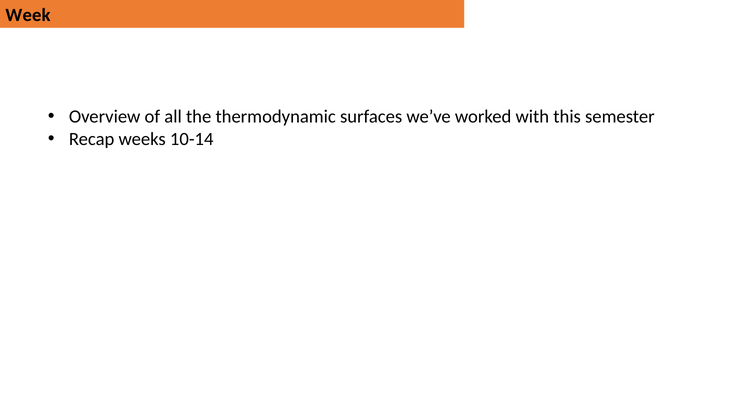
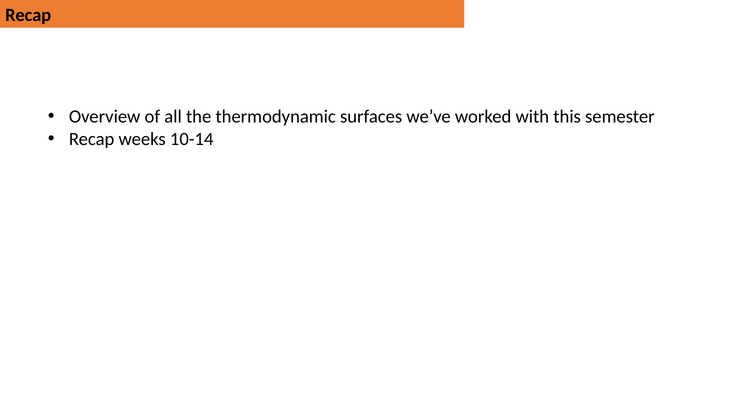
Week at (28, 15): Week -> Recap
